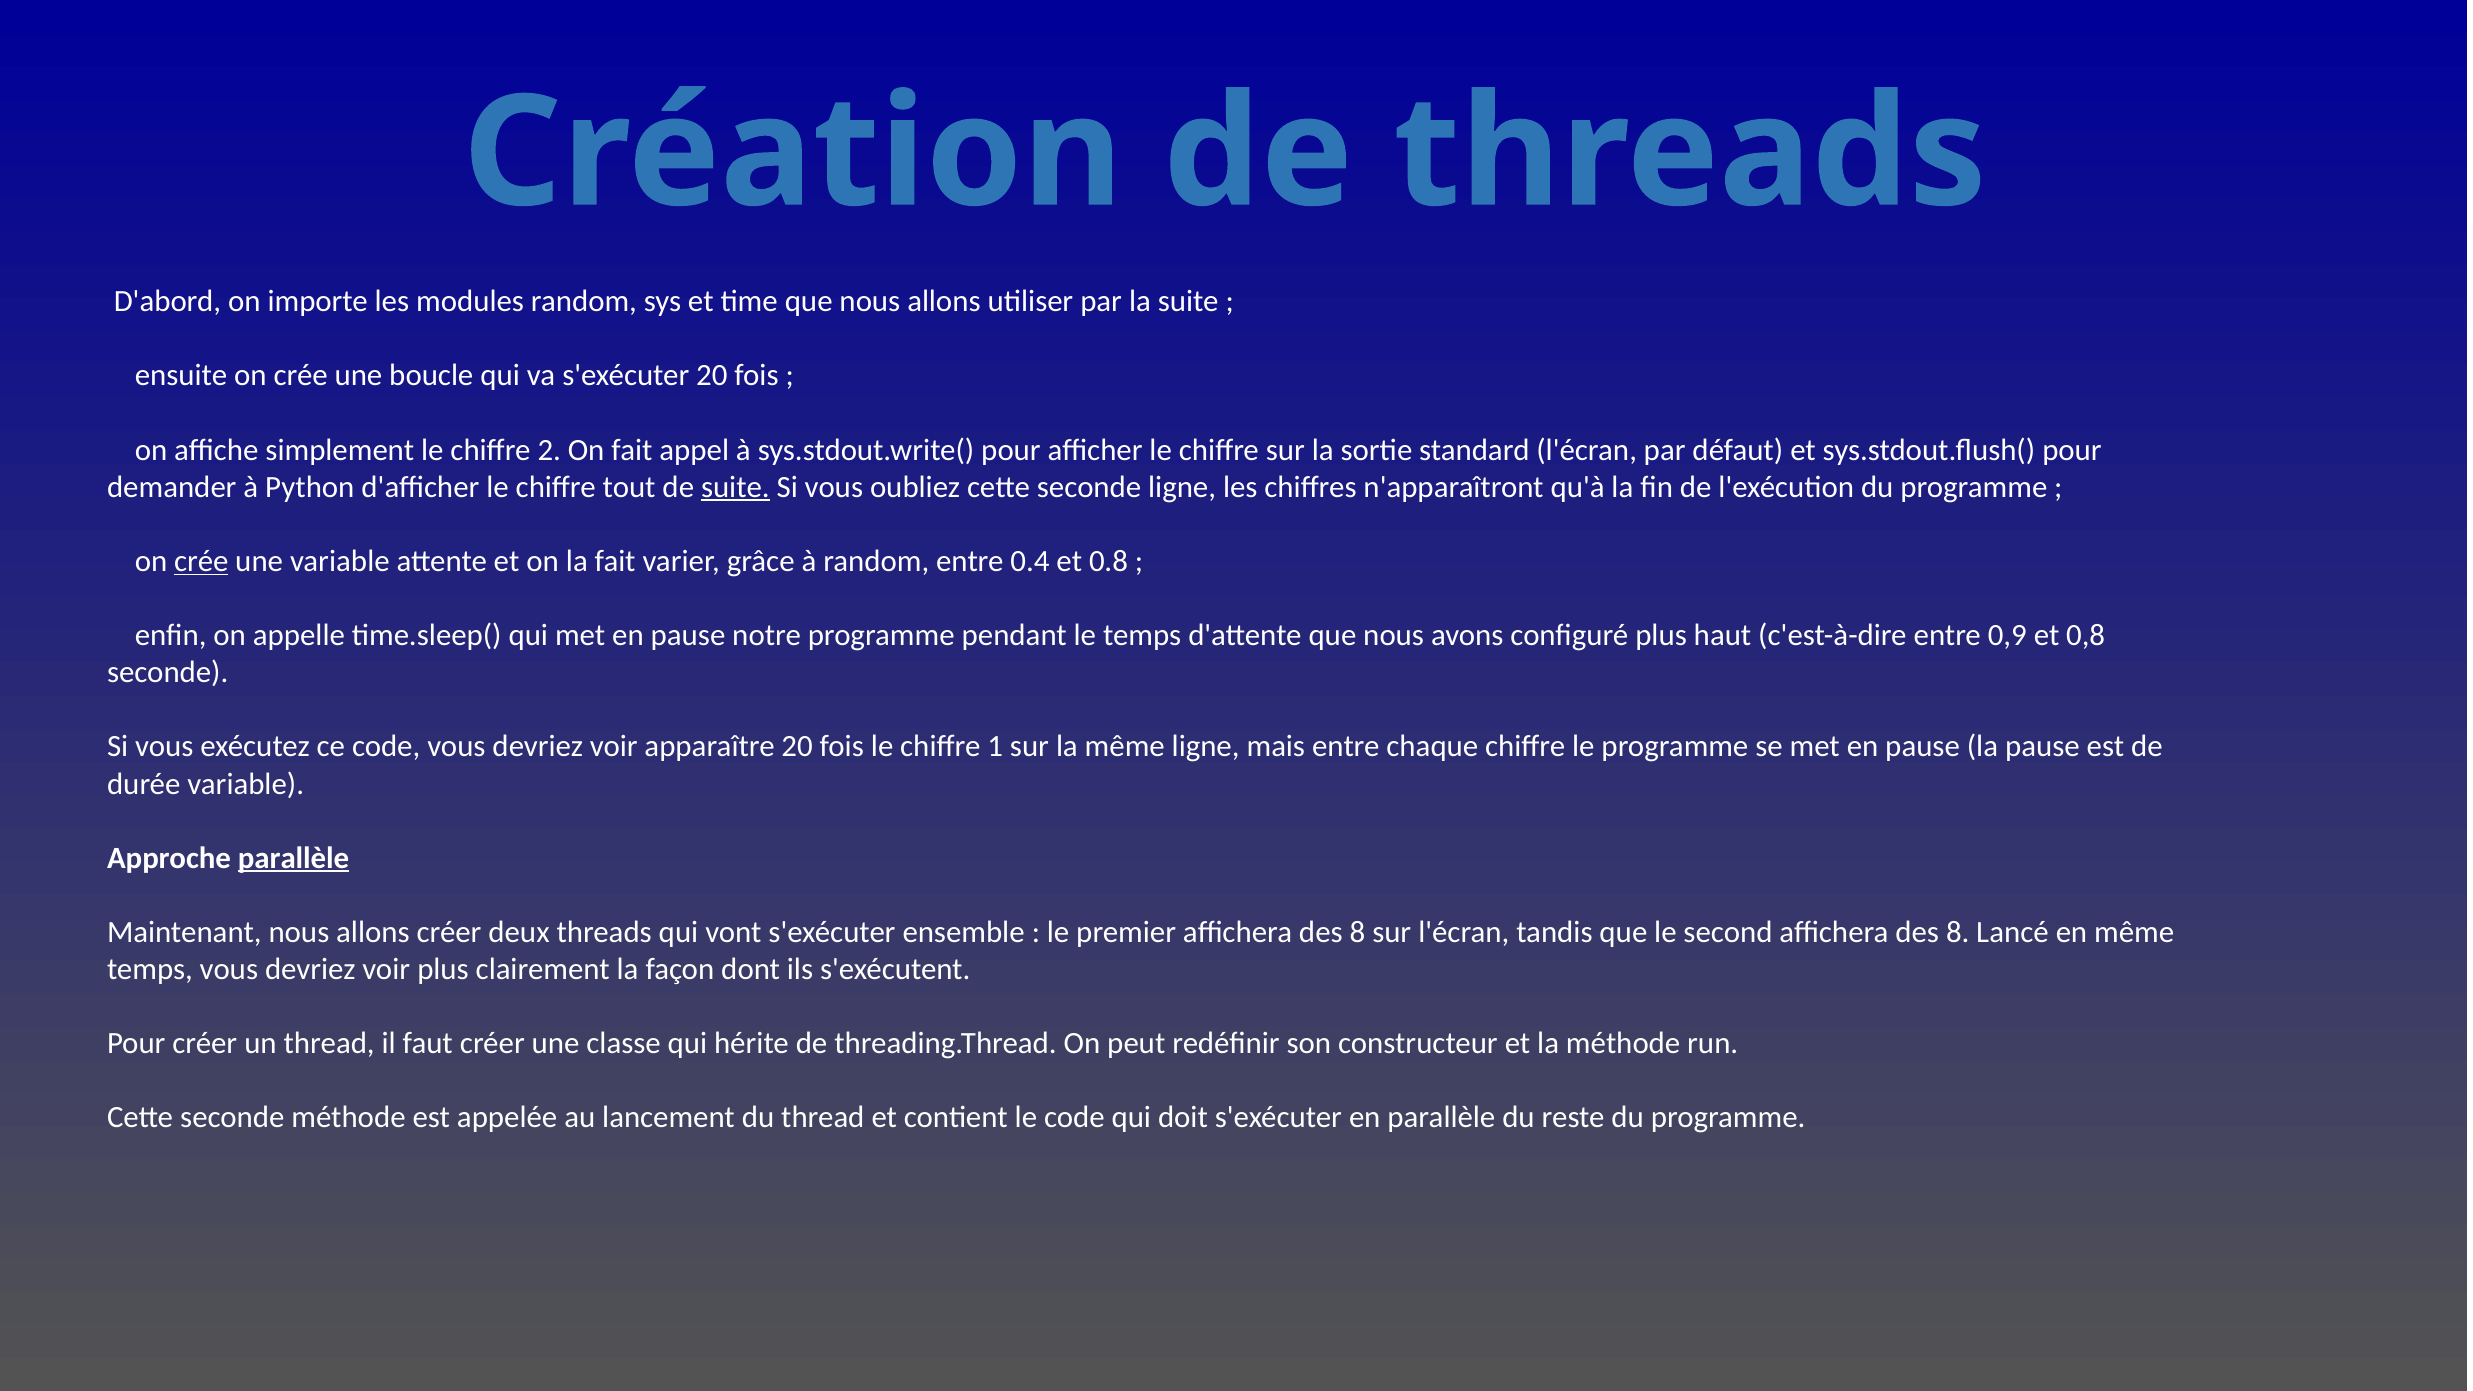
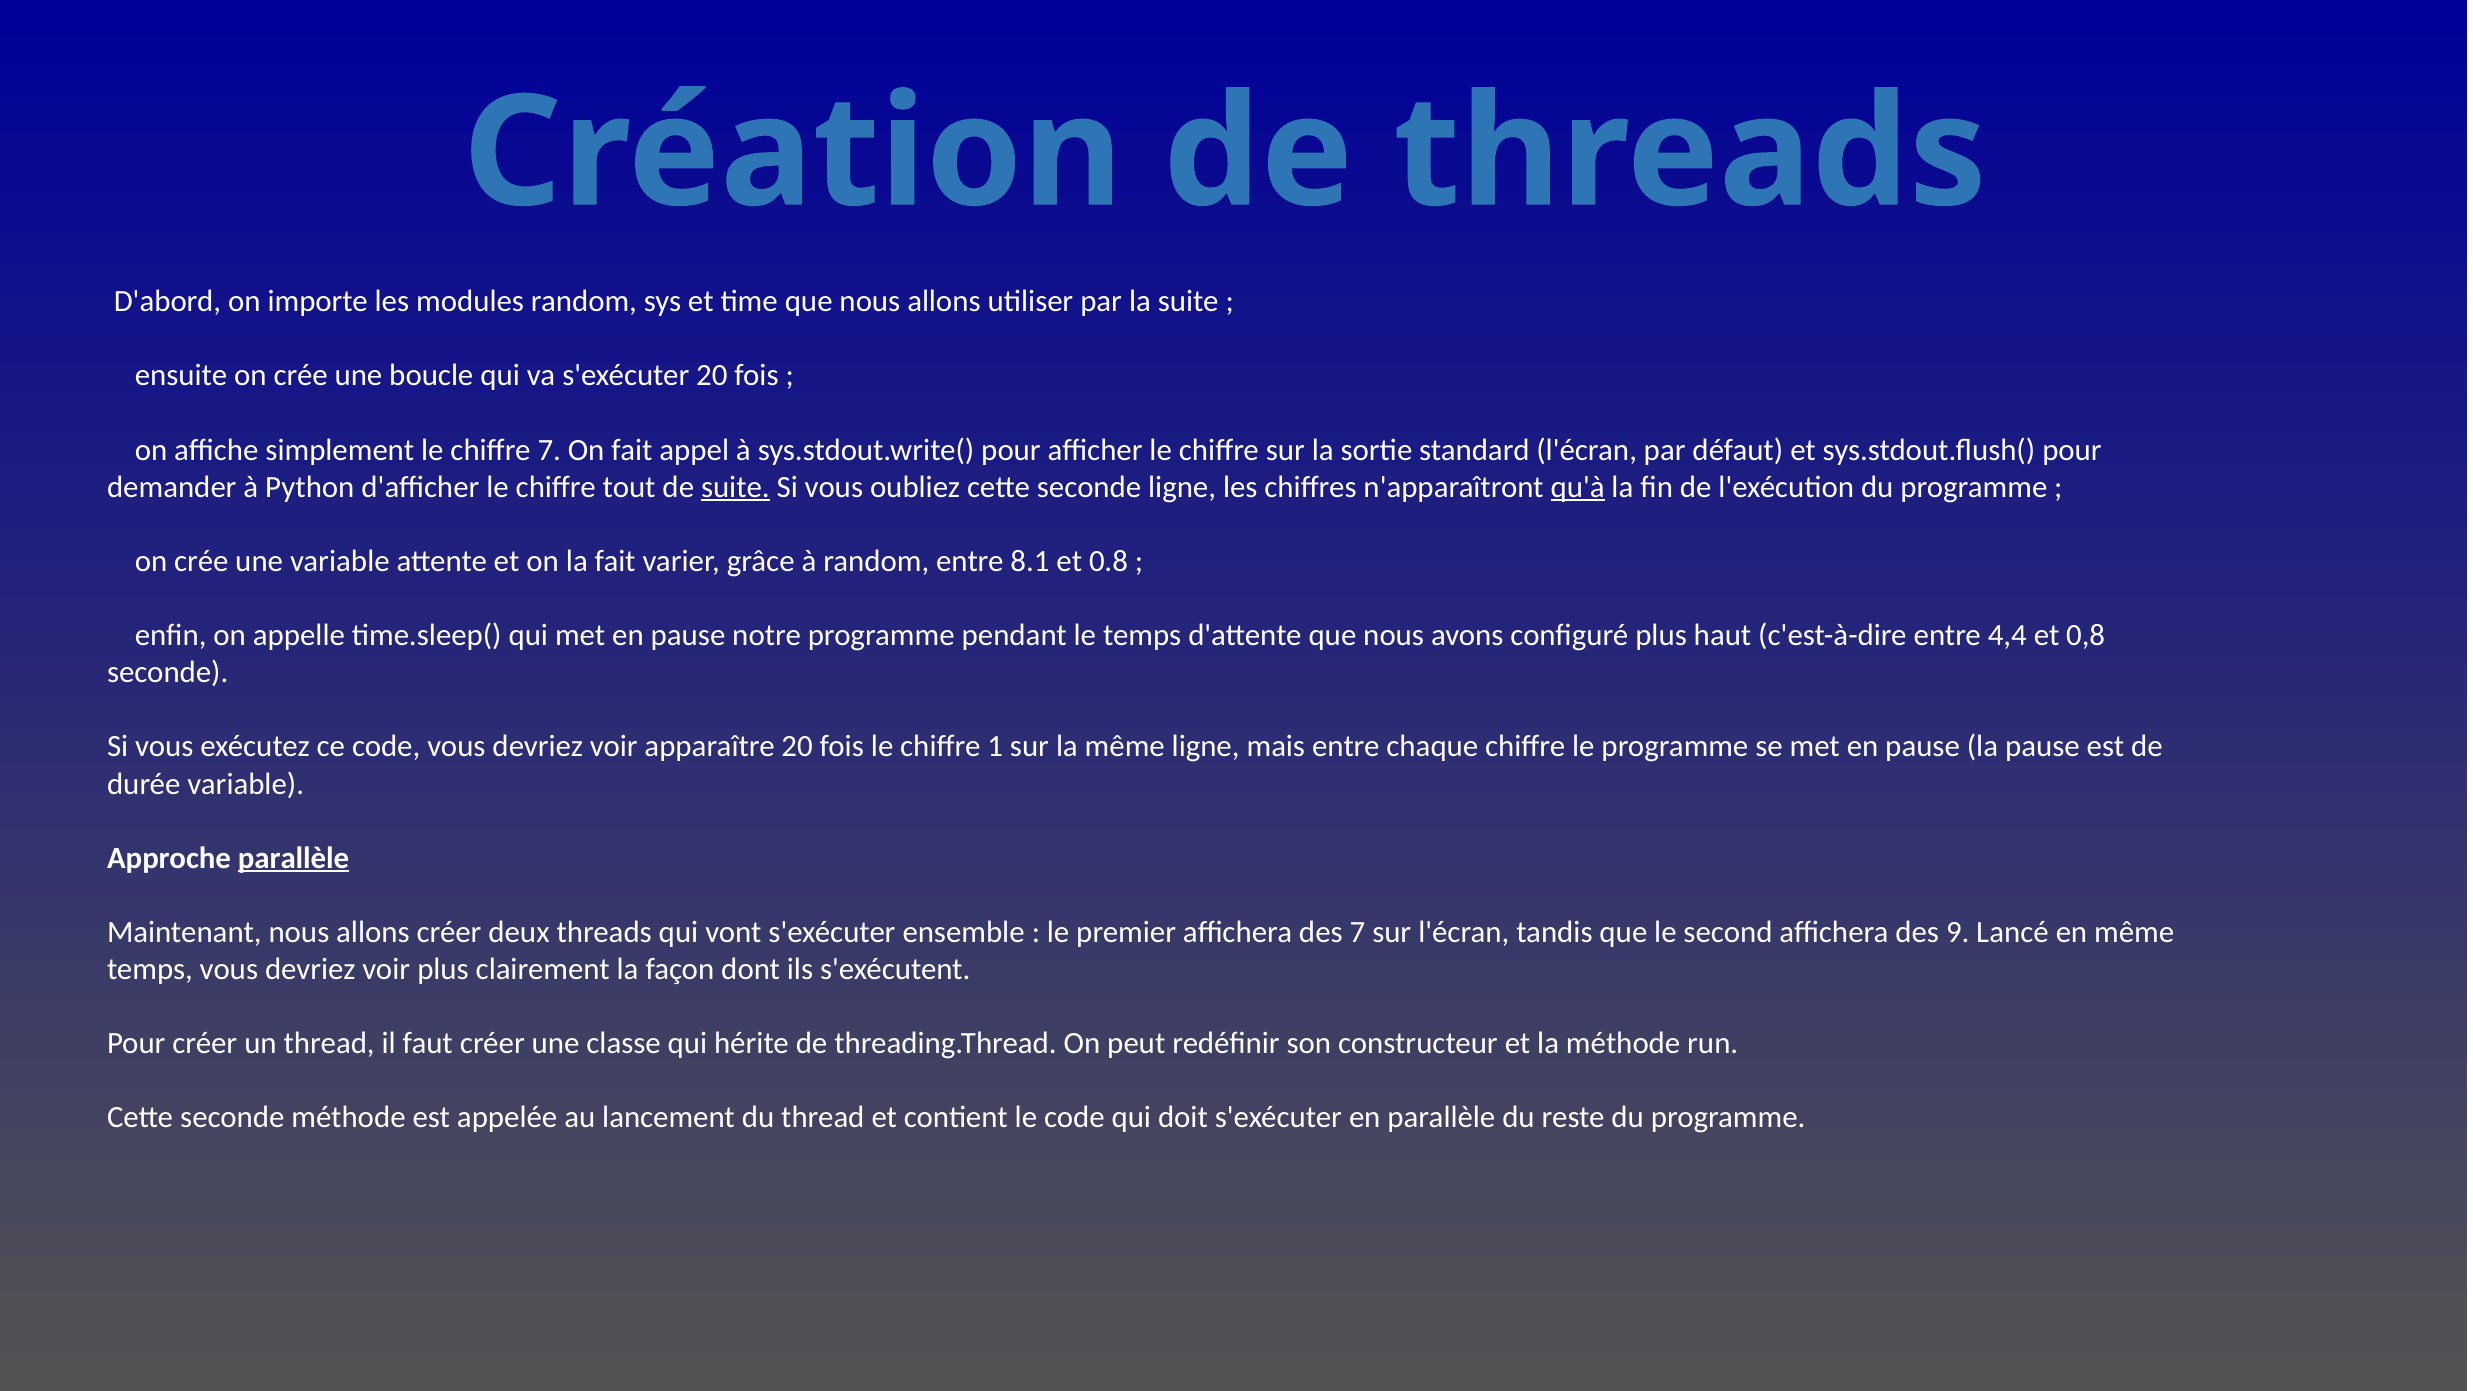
chiffre 2: 2 -> 7
qu'à underline: none -> present
crée at (201, 561) underline: present -> none
0.4: 0.4 -> 8.1
0,9: 0,9 -> 4,4
premier affichera des 8: 8 -> 7
second affichera des 8: 8 -> 9
